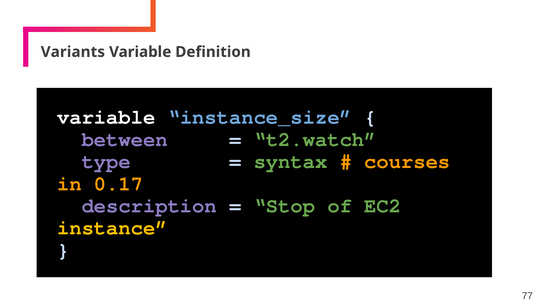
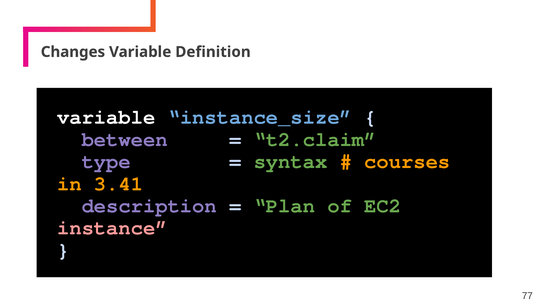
Variants: Variants -> Changes
t2.watch: t2.watch -> t2.claim
0.17: 0.17 -> 3.41
Stop: Stop -> Plan
instance colour: yellow -> pink
